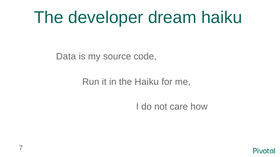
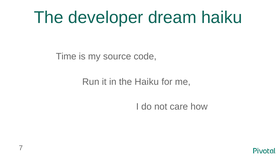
Data: Data -> Time
